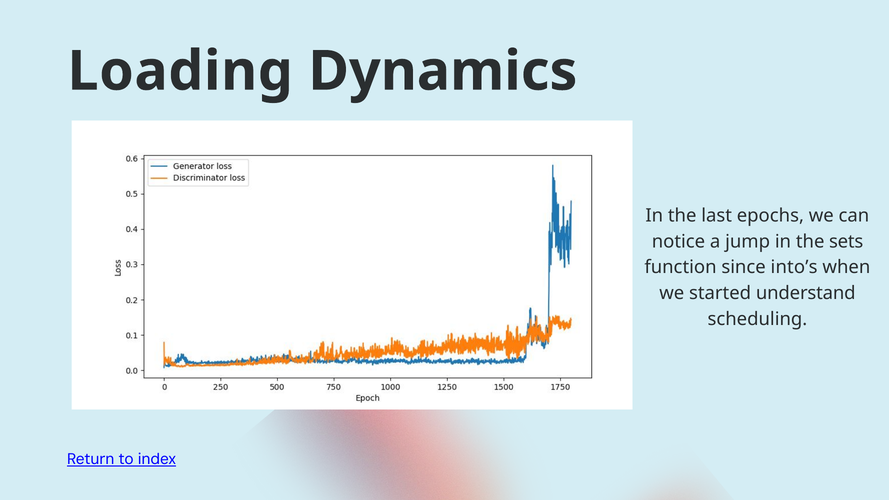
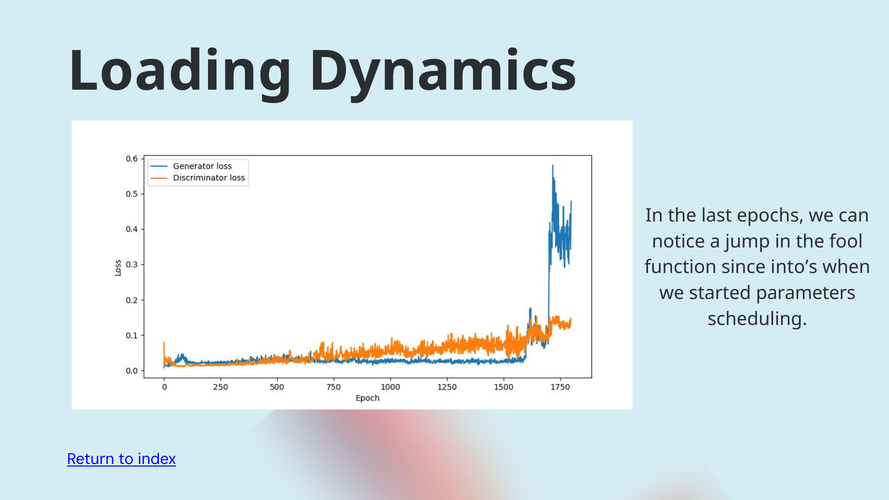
sets: sets -> fool
understand: understand -> parameters
